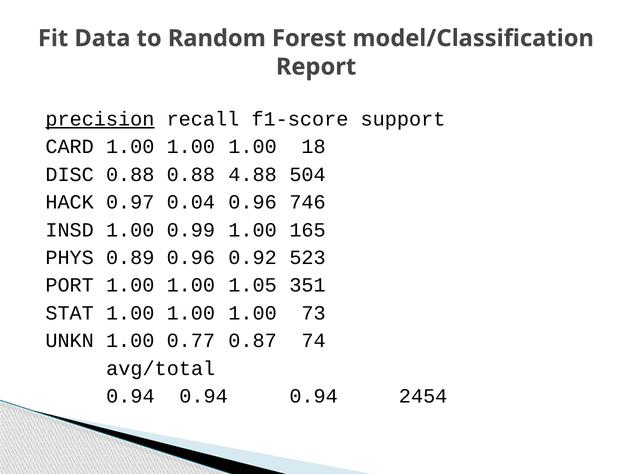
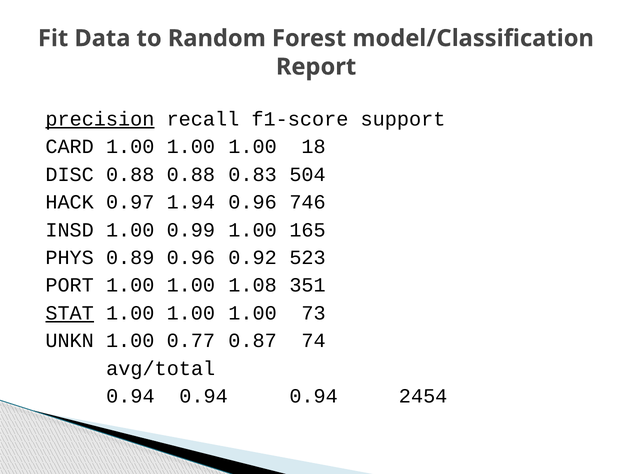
4.88: 4.88 -> 0.83
0.04: 0.04 -> 1.94
1.05: 1.05 -> 1.08
STAT underline: none -> present
